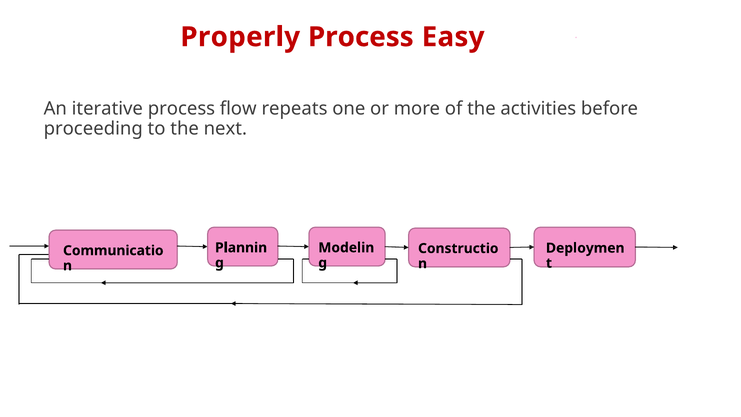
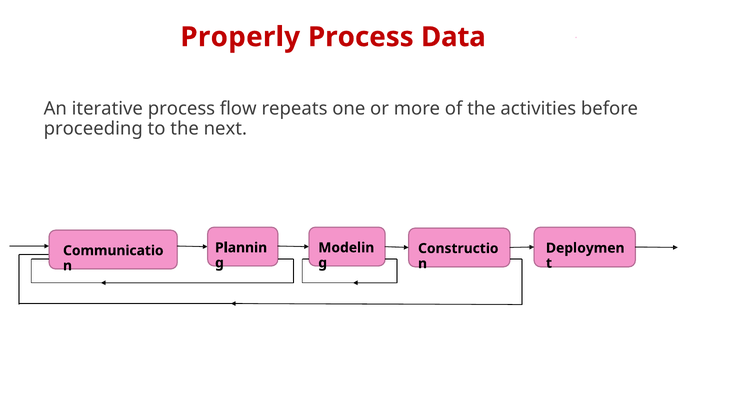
Easy: Easy -> Data
